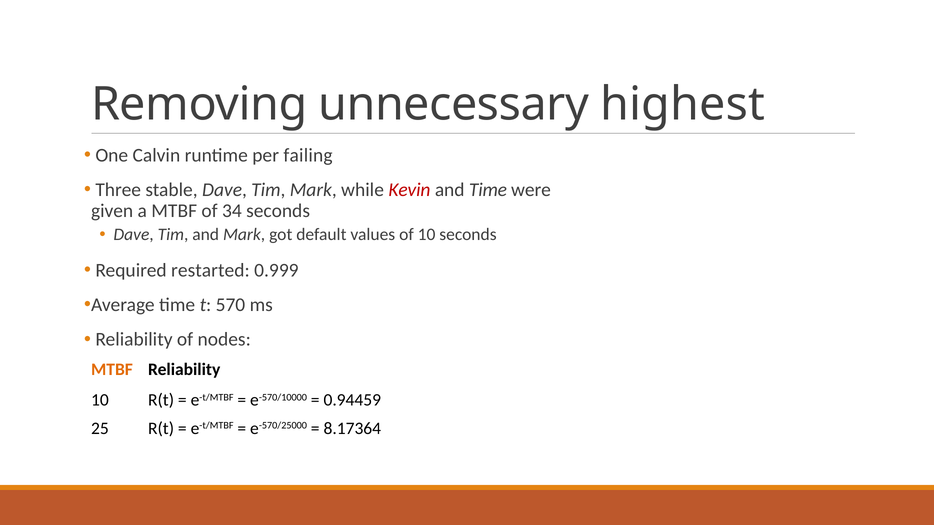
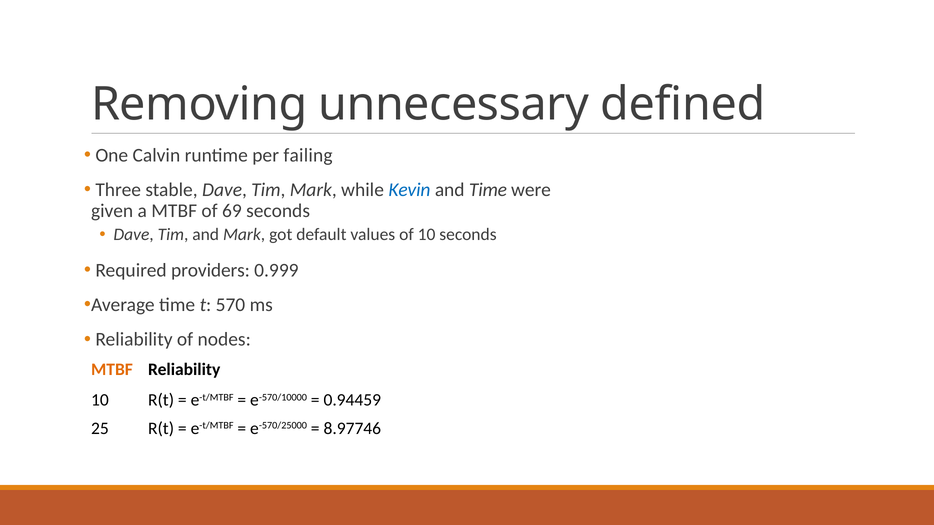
highest: highest -> defined
Kevin colour: red -> blue
34: 34 -> 69
restarted: restarted -> providers
8.17364: 8.17364 -> 8.97746
